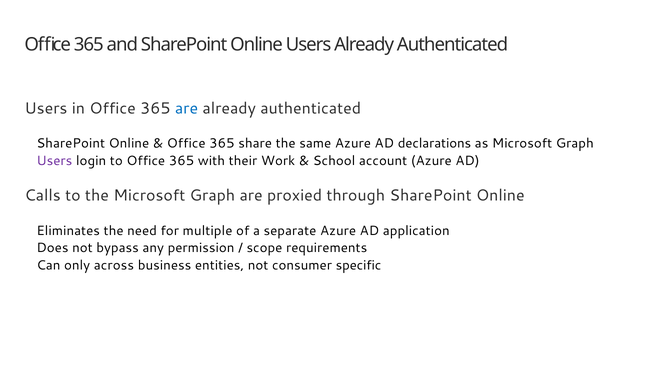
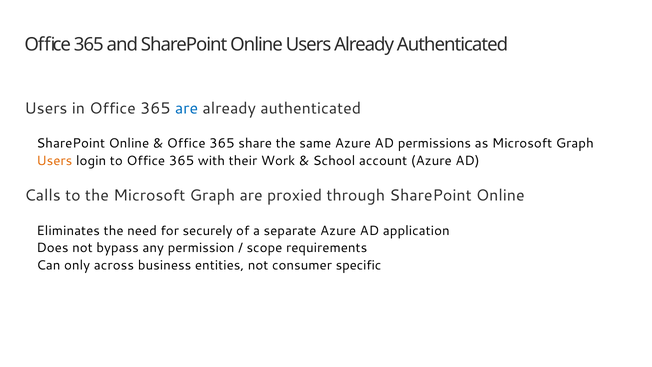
declarations: declarations -> permissions
Users at (54, 160) colour: purple -> orange
multiple: multiple -> securely
